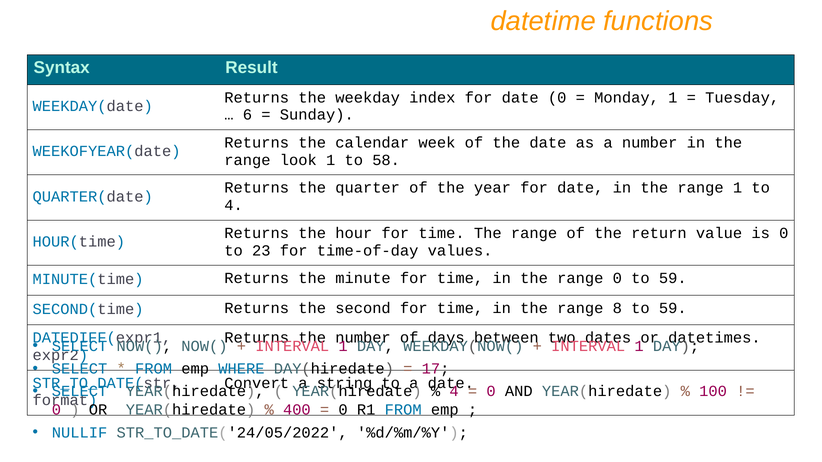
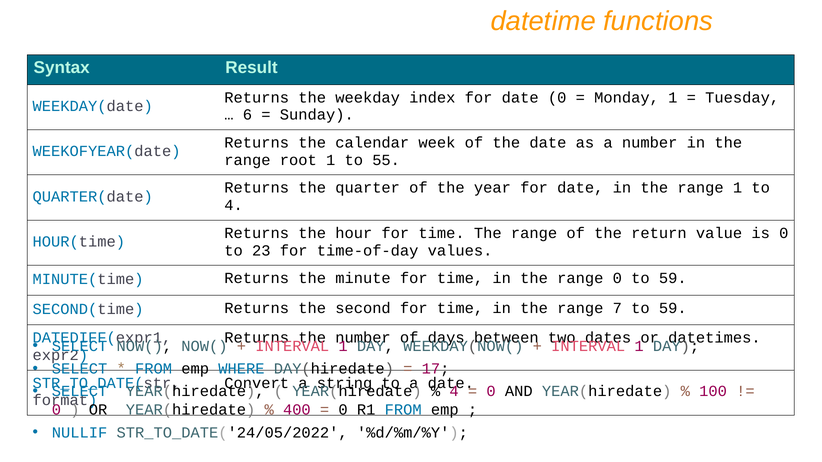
look: look -> root
58: 58 -> 55
8: 8 -> 7
